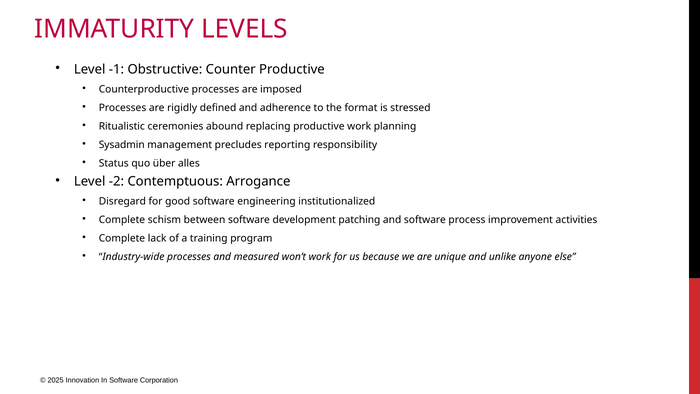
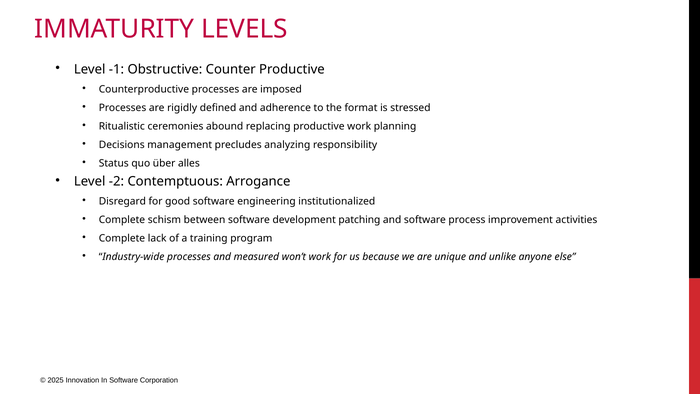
Sysadmin: Sysadmin -> Decisions
reporting: reporting -> analyzing
